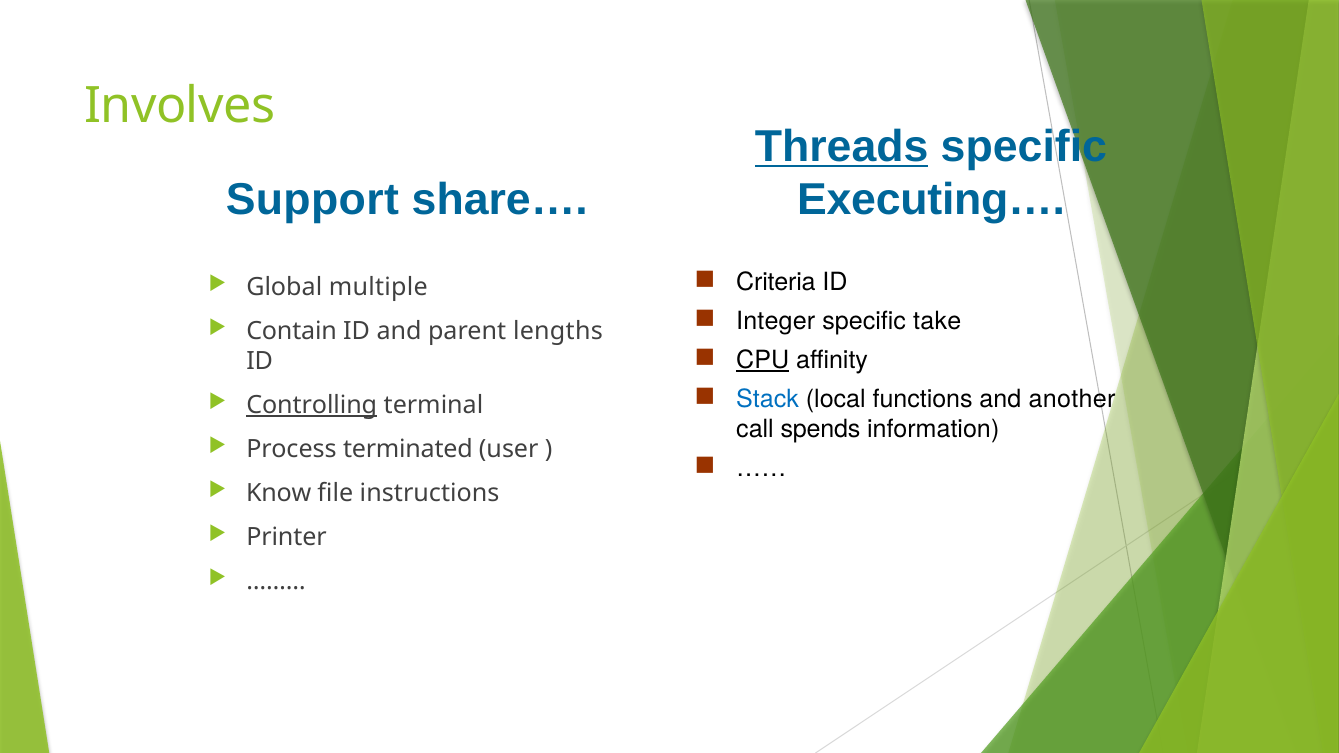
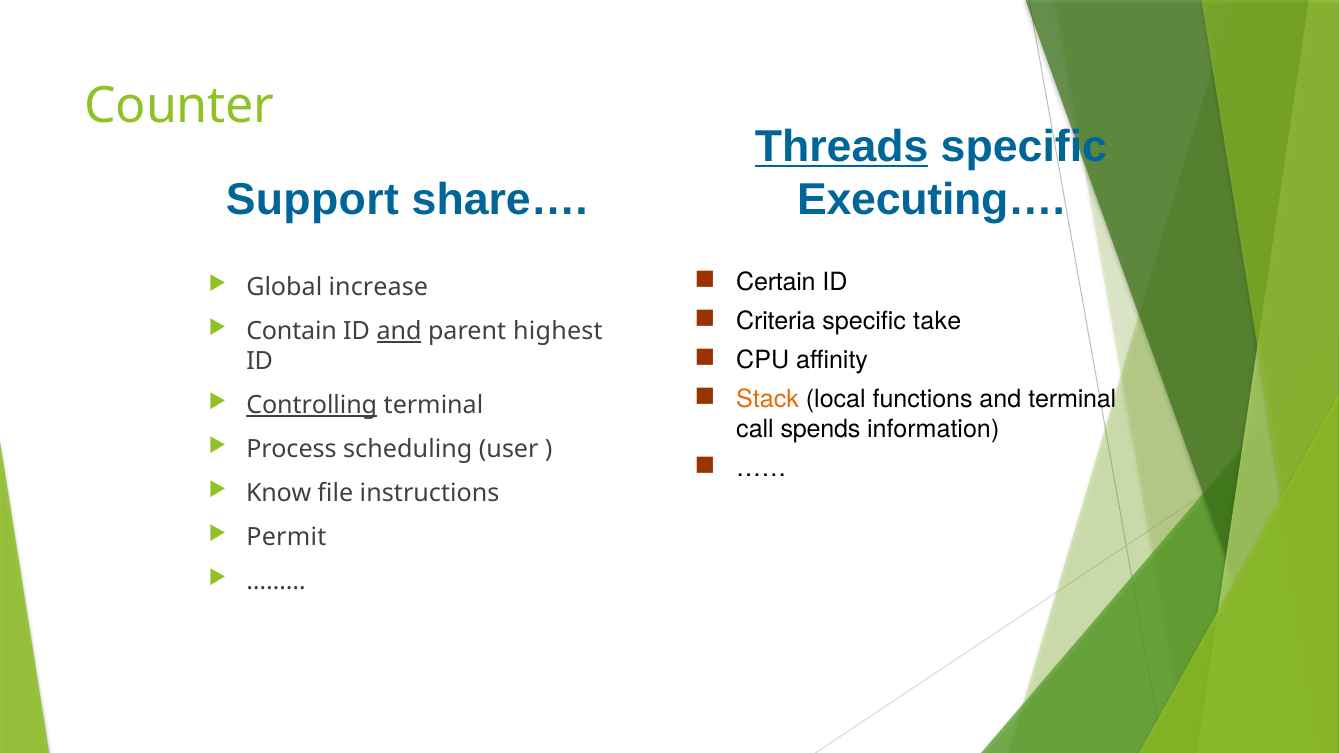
Involves: Involves -> Counter
Criteria: Criteria -> Certain
multiple: multiple -> increase
Integer: Integer -> Criteria
and at (399, 331) underline: none -> present
lengths: lengths -> highest
CPU underline: present -> none
Stack colour: blue -> orange
and another: another -> terminal
terminated: terminated -> scheduling
Printer: Printer -> Permit
